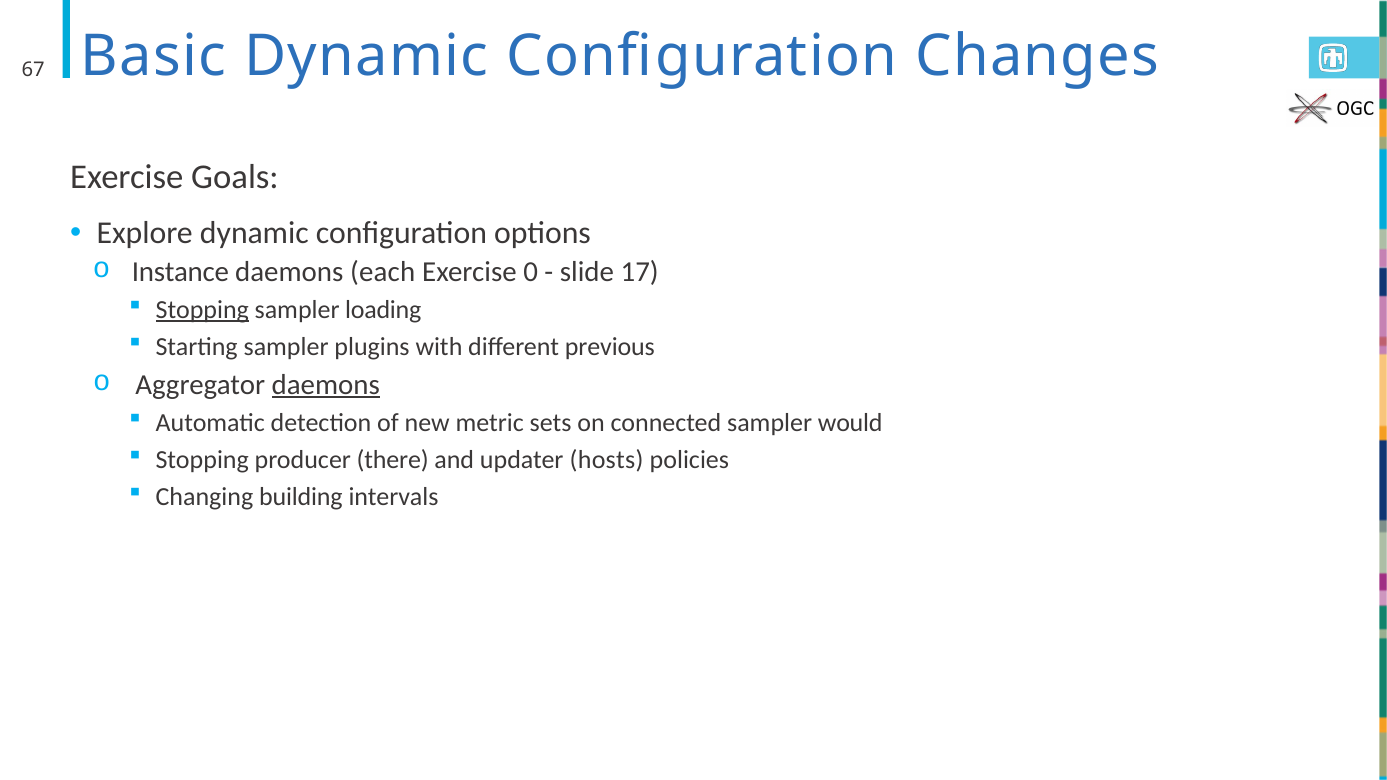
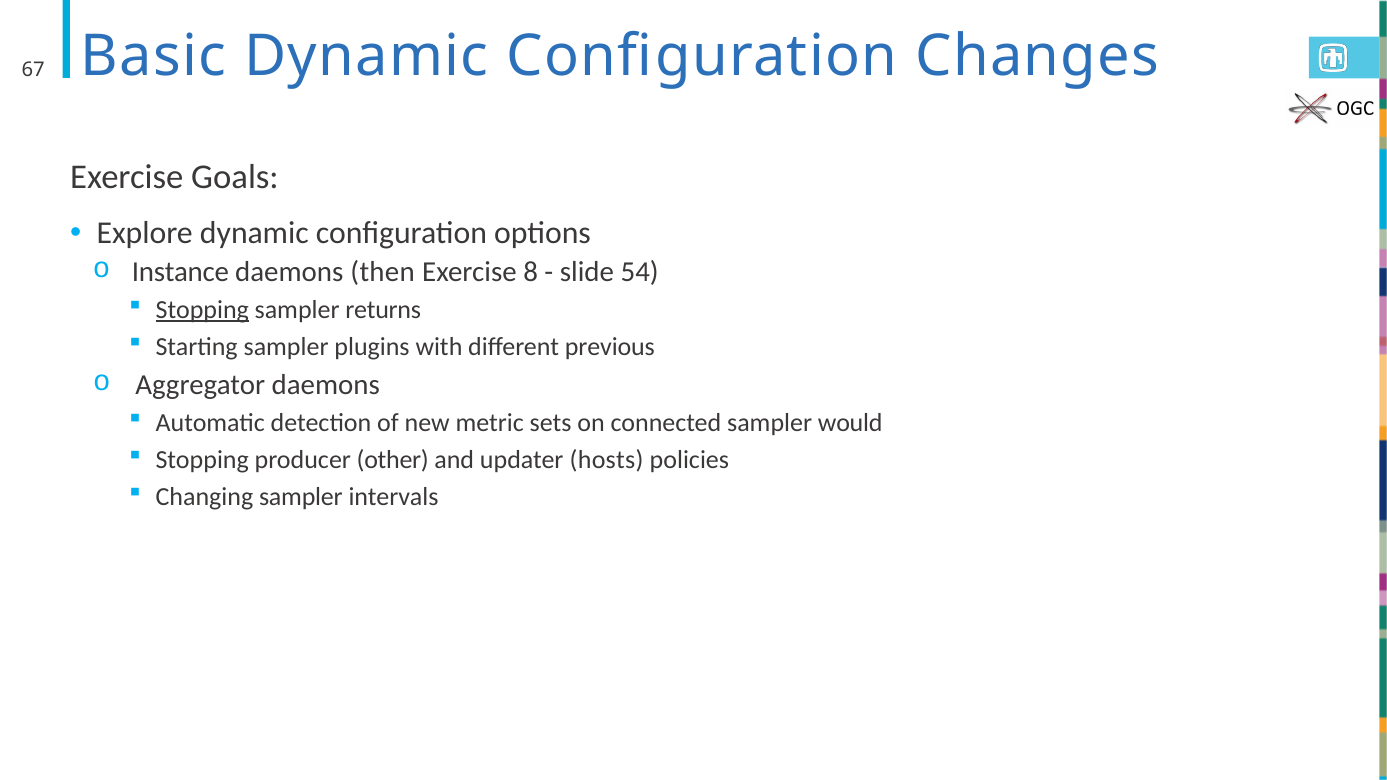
each: each -> then
0: 0 -> 8
17: 17 -> 54
loading: loading -> returns
daemons at (326, 385) underline: present -> none
there: there -> other
Changing building: building -> sampler
